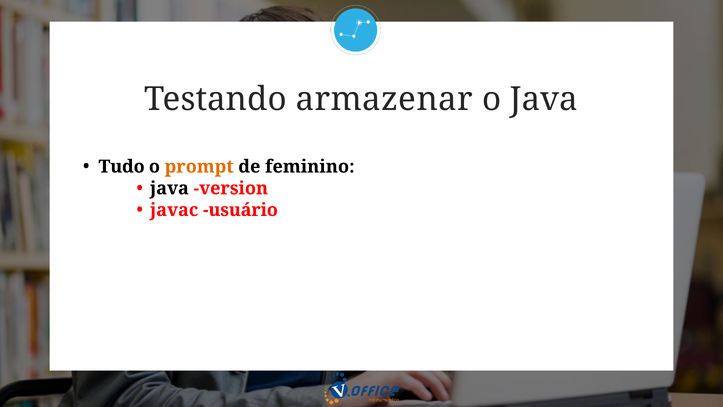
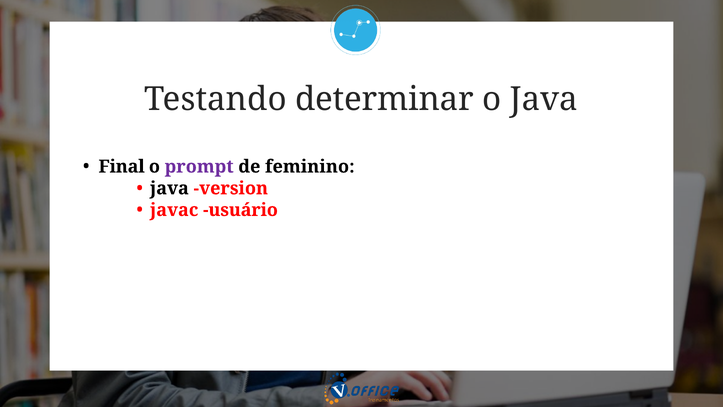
armazenar: armazenar -> determinar
Tudo: Tudo -> Final
prompt colour: orange -> purple
